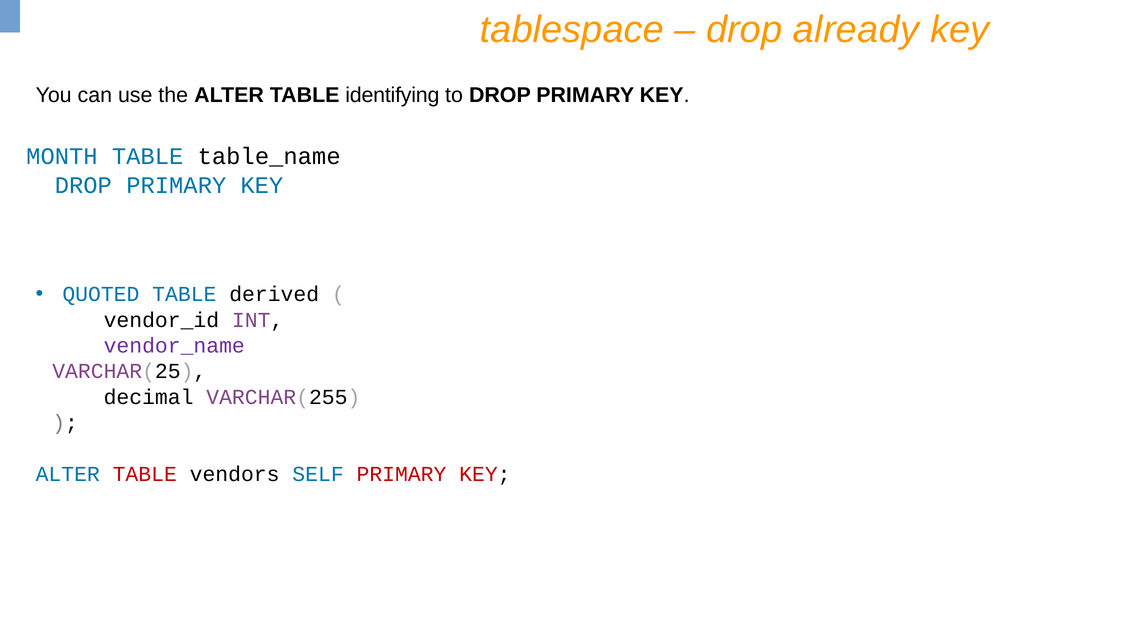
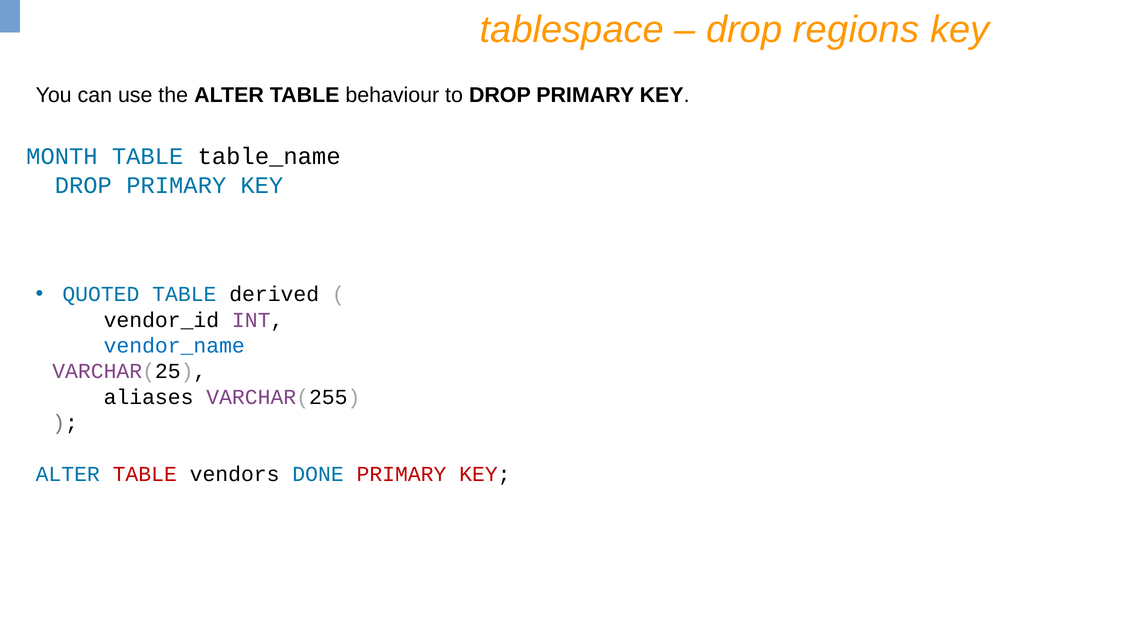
already: already -> regions
identifying: identifying -> behaviour
vendor_name colour: purple -> blue
decimal: decimal -> aliases
SELF: SELF -> DONE
